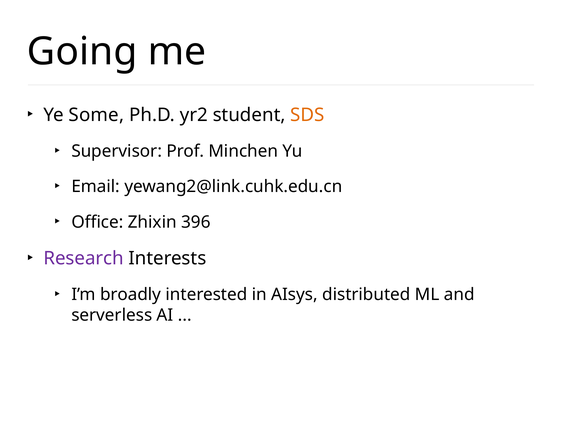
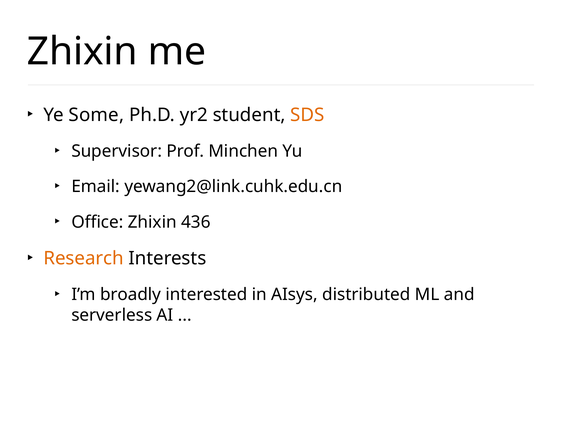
Going at (82, 52): Going -> Zhixin
396: 396 -> 436
Research colour: purple -> orange
